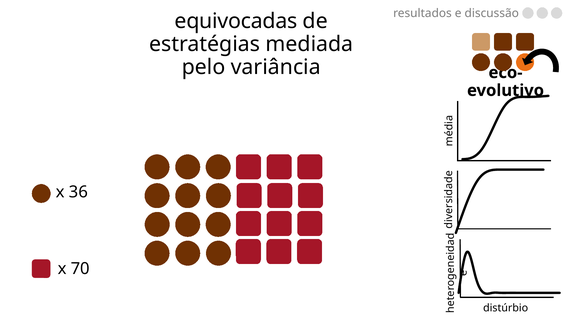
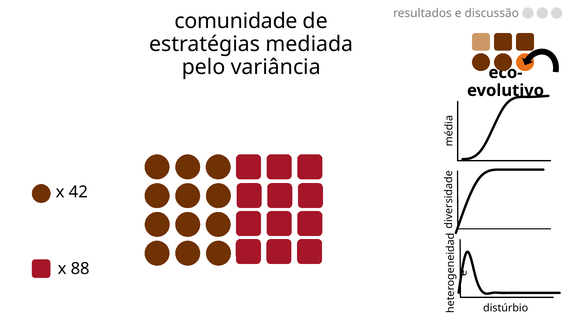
equivocadas: equivocadas -> comunidade
36: 36 -> 42
70: 70 -> 88
